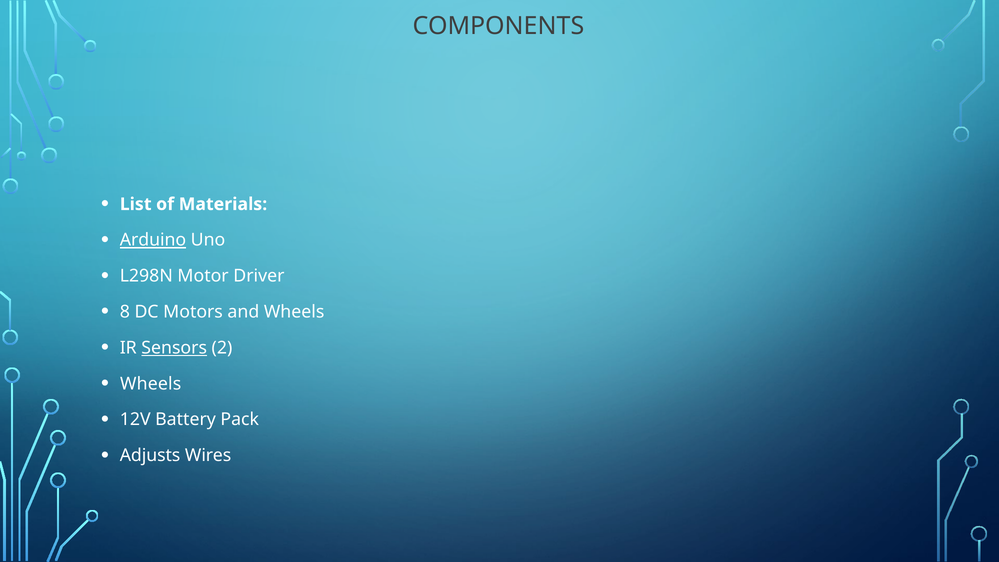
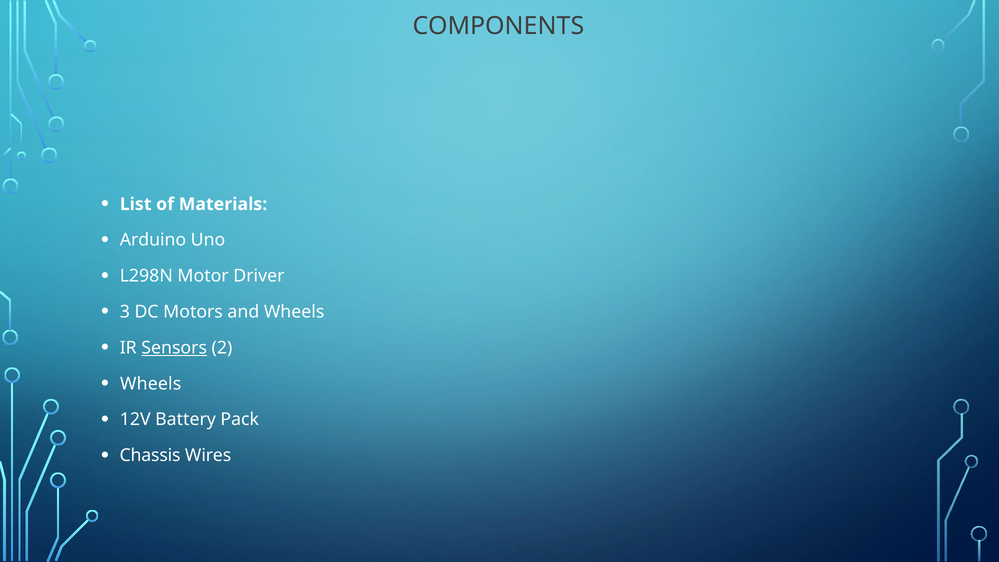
Arduino underline: present -> none
8: 8 -> 3
Adjusts: Adjusts -> Chassis
